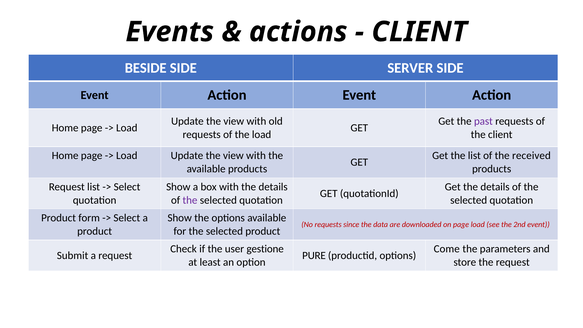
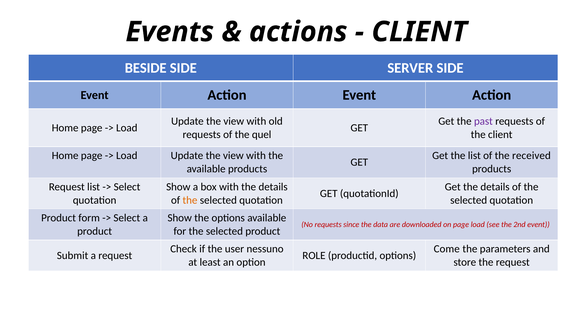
the load: load -> quel
the at (190, 200) colour: purple -> orange
gestione: gestione -> nessuno
PURE: PURE -> ROLE
